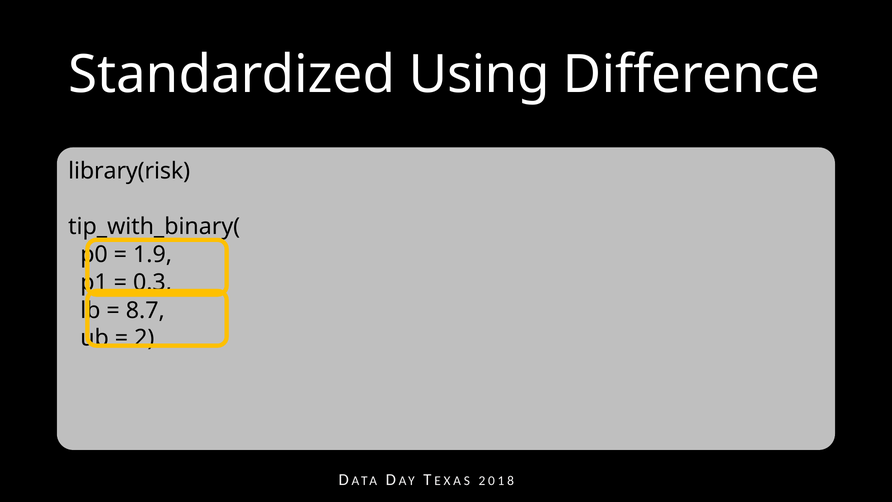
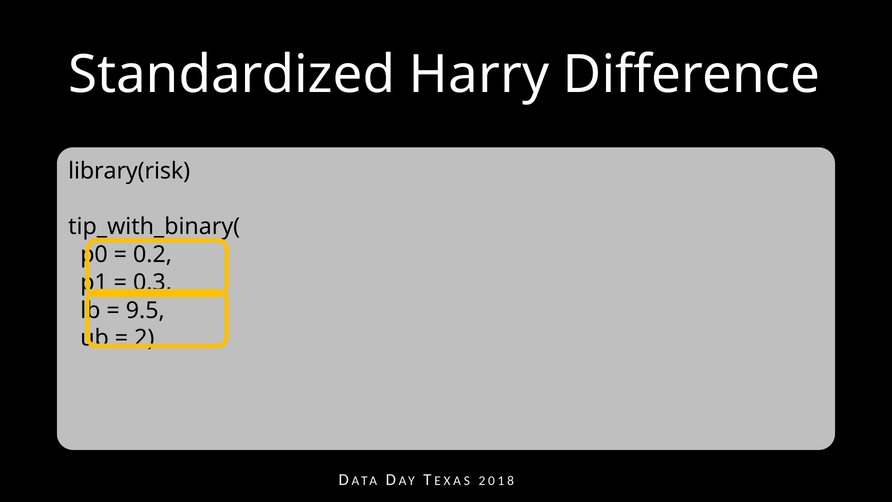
Using: Using -> Harry
1.9: 1.9 -> 0.2
8.7: 8.7 -> 9.5
